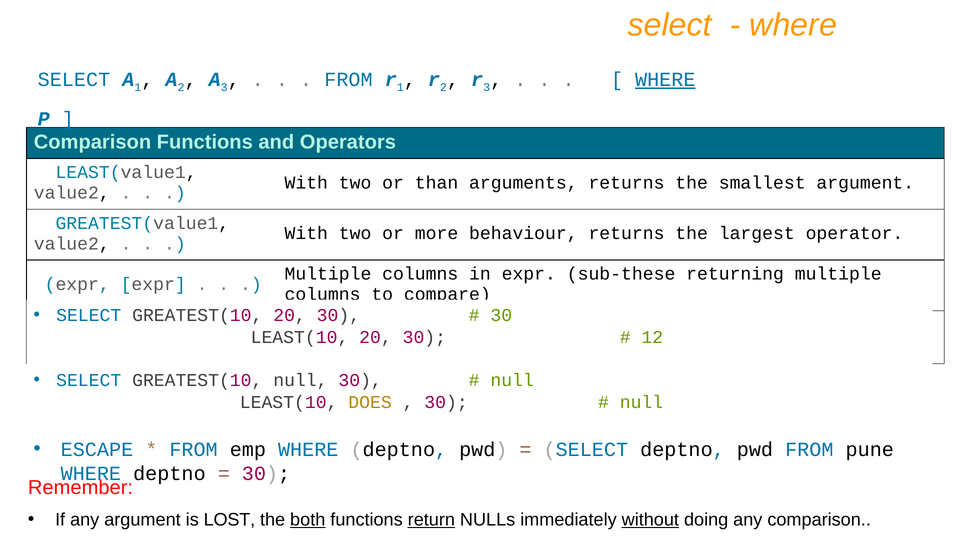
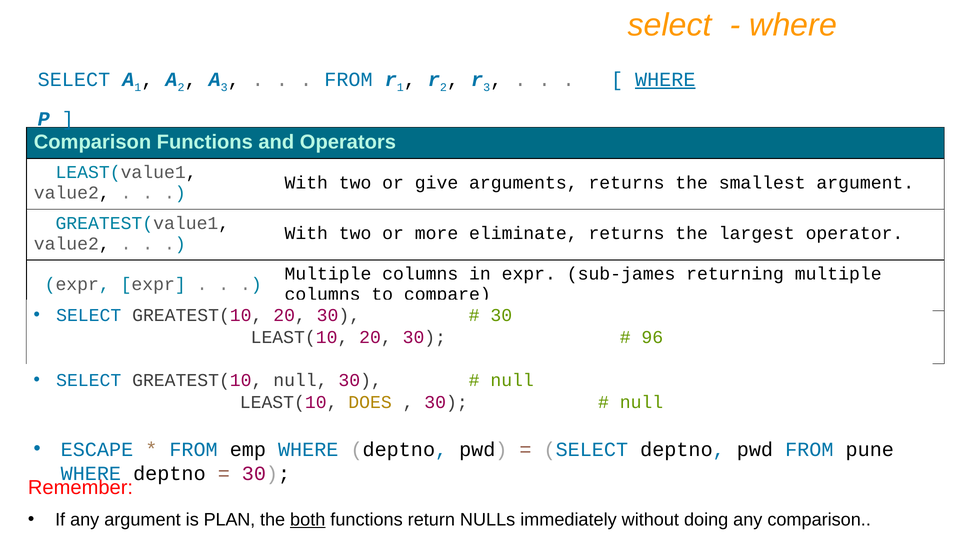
than: than -> give
behaviour: behaviour -> eliminate
sub-these: sub-these -> sub-james
12: 12 -> 96
LOST: LOST -> PLAN
return underline: present -> none
without underline: present -> none
